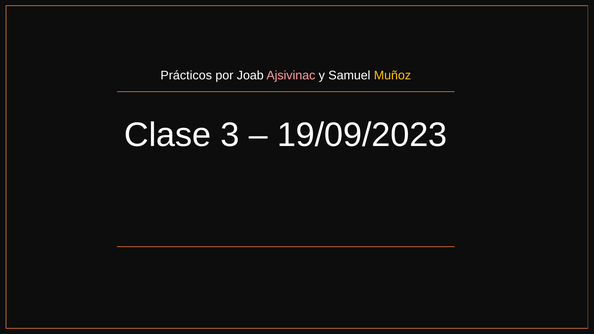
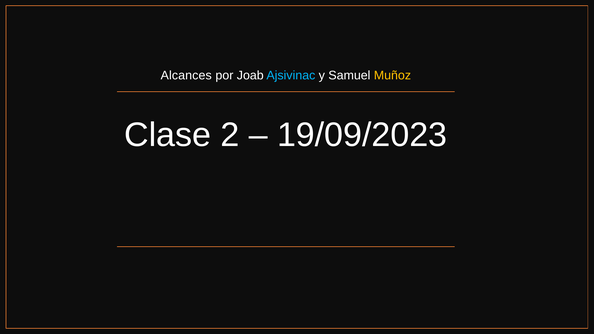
Prácticos: Prácticos -> Alcances
Ajsivinac colour: pink -> light blue
3: 3 -> 2
